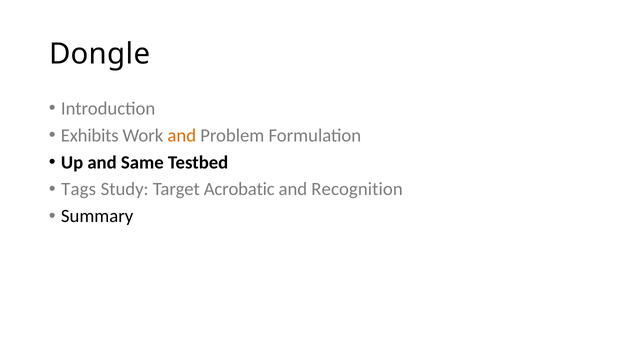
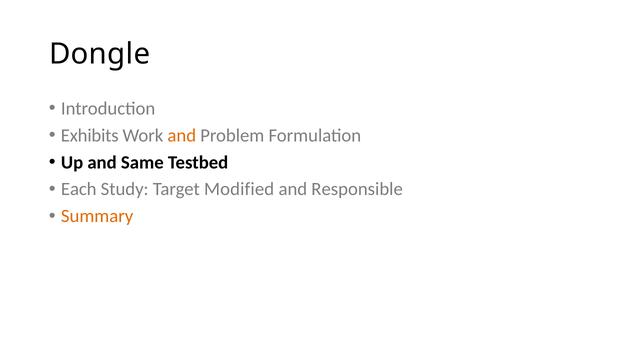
Tags: Tags -> Each
Acrobatic: Acrobatic -> Modified
Recognition: Recognition -> Responsible
Summary colour: black -> orange
